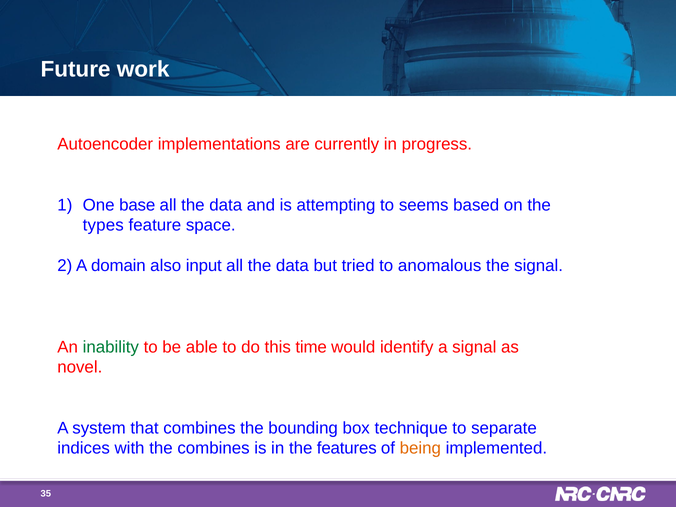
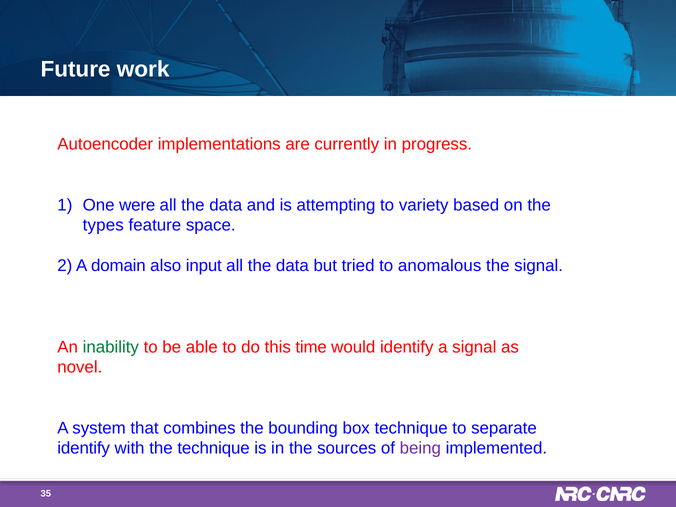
base: base -> were
seems: seems -> variety
indices at (84, 448): indices -> identify
the combines: combines -> technique
features: features -> sources
being colour: orange -> purple
